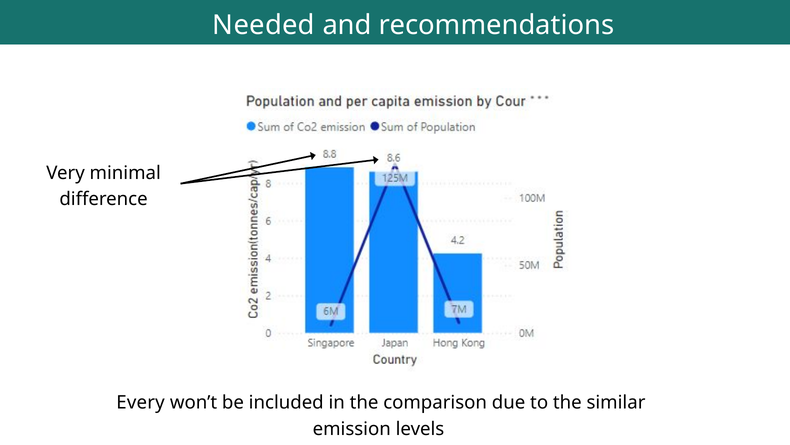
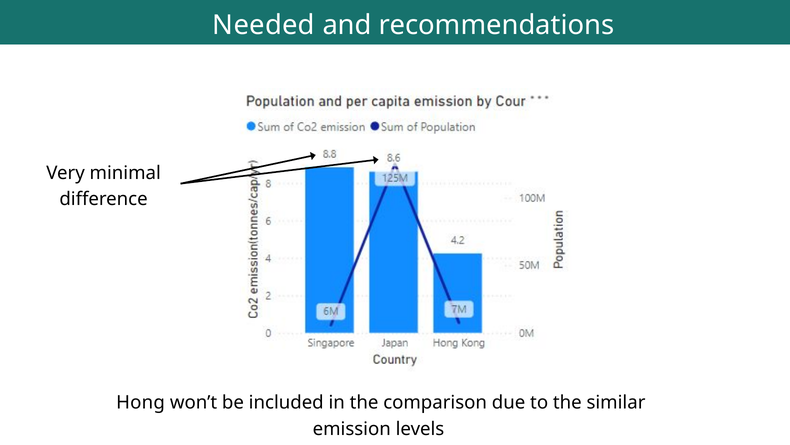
Every: Every -> Hong
